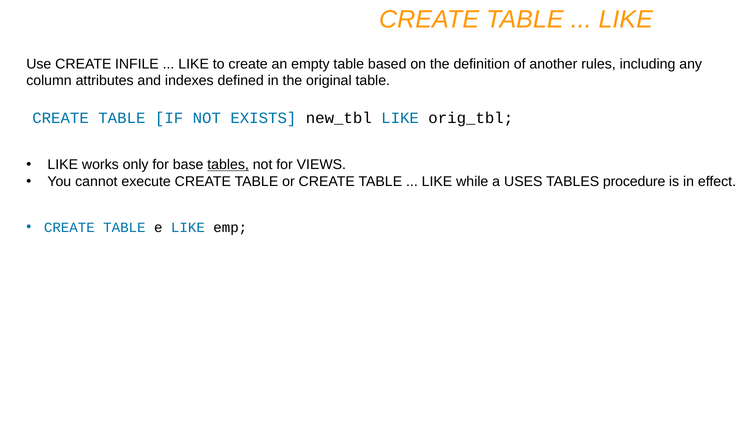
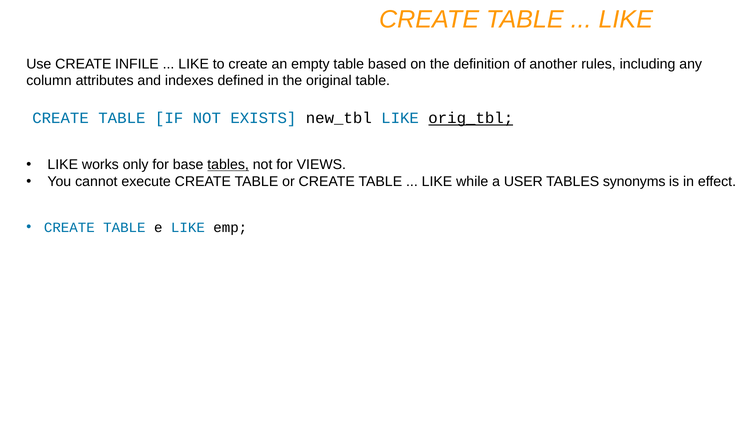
orig_tbl underline: none -> present
USES: USES -> USER
procedure: procedure -> synonyms
